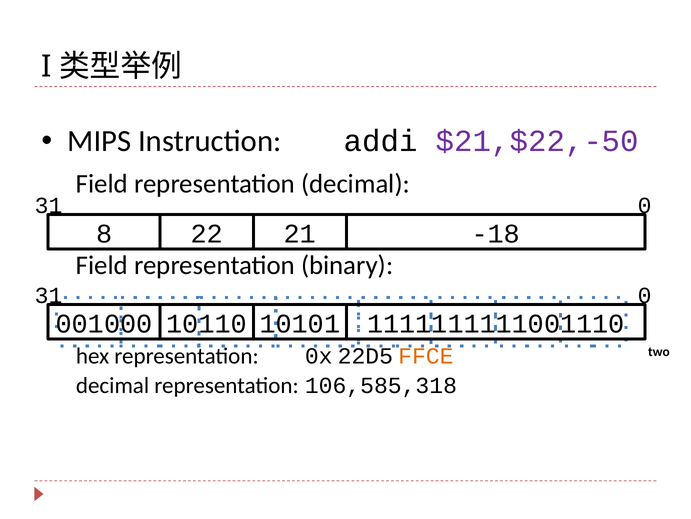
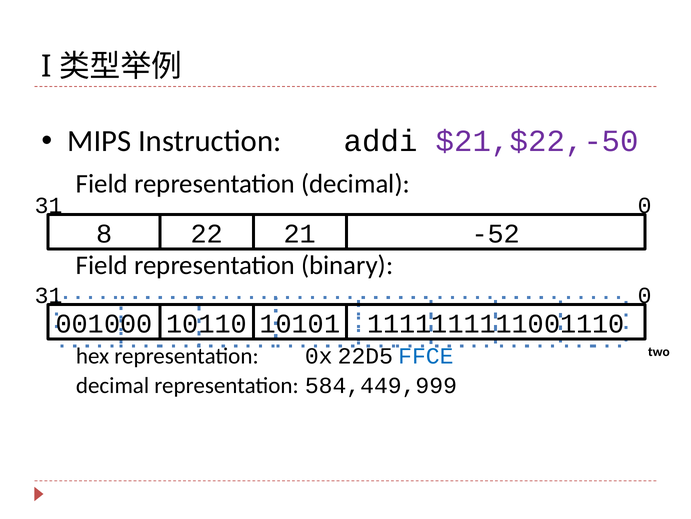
-18: -18 -> -52
FFCE colour: orange -> blue
106,585,318: 106,585,318 -> 584,449,999
